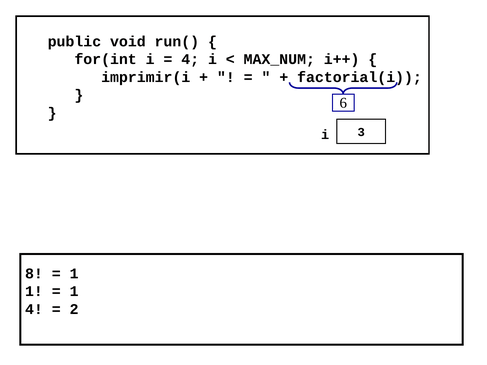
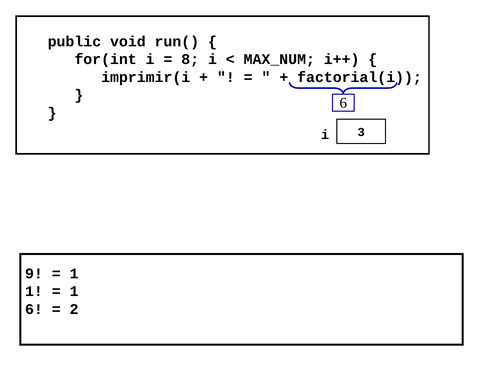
4 at (190, 59): 4 -> 8
8: 8 -> 9
4 at (34, 309): 4 -> 6
